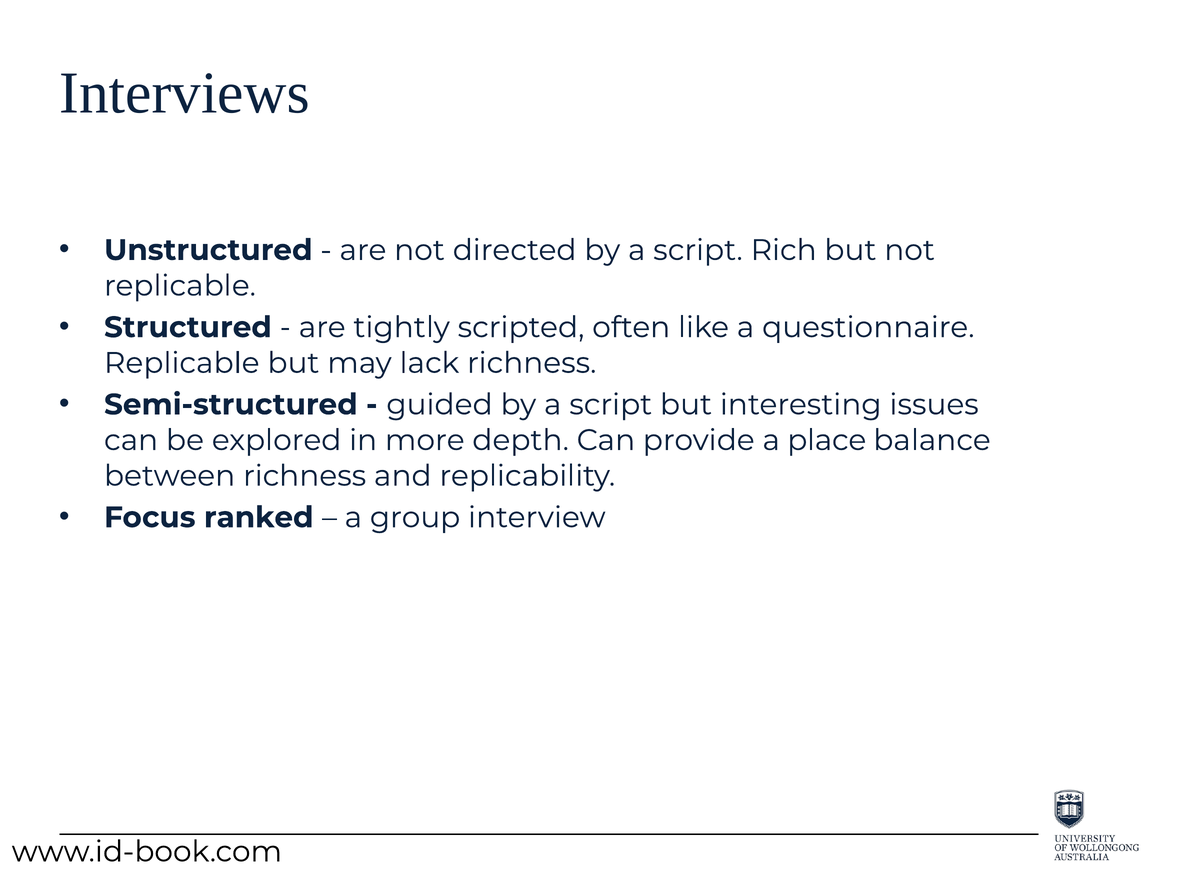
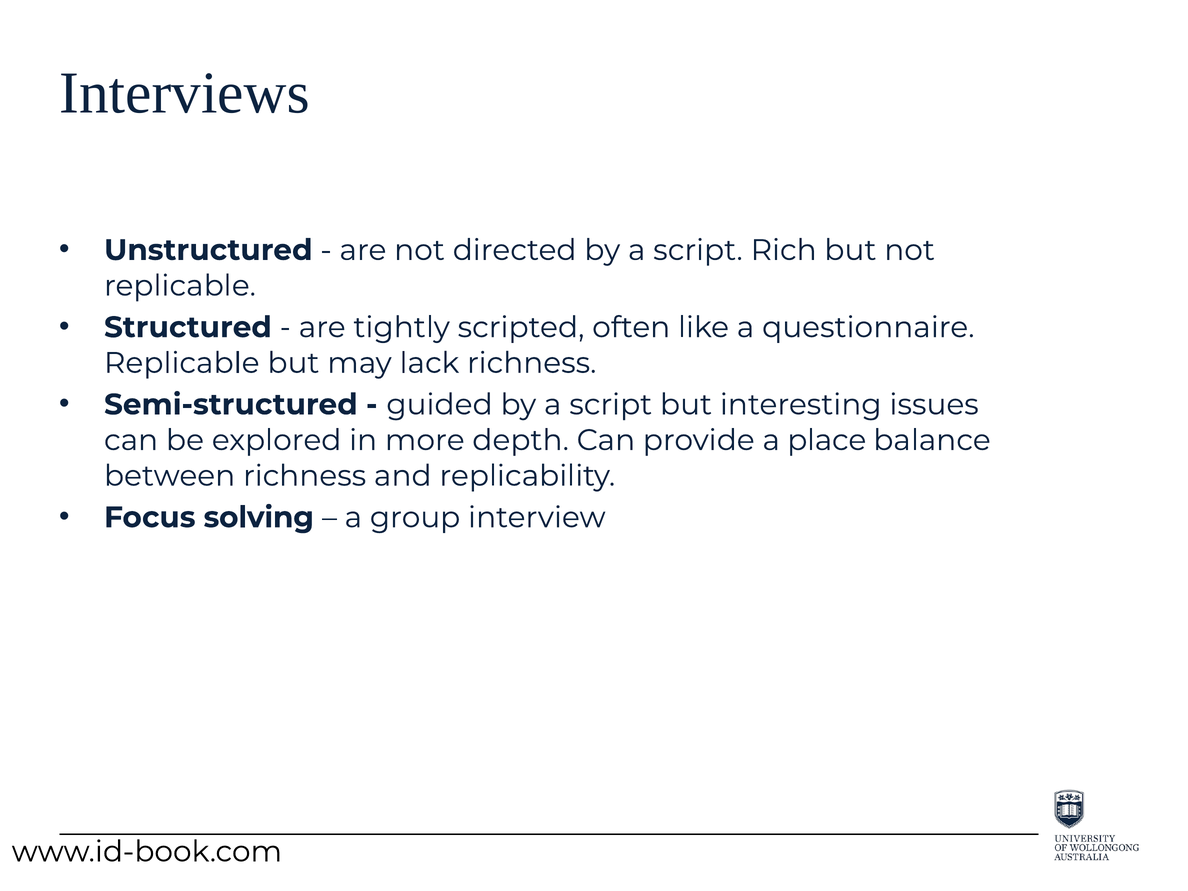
ranked: ranked -> solving
